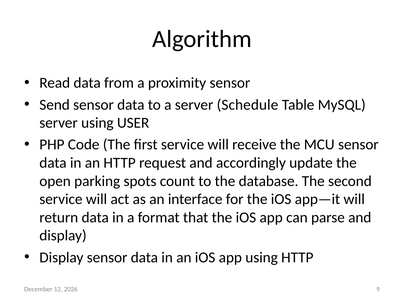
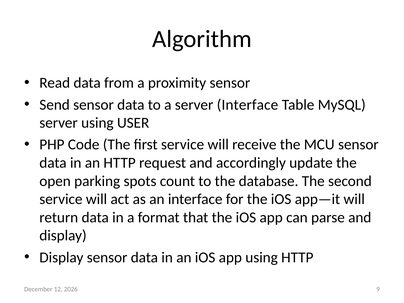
server Schedule: Schedule -> Interface
